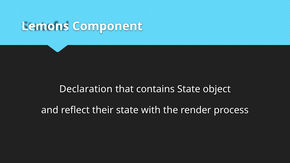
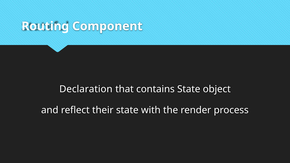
Lemons: Lemons -> Routing
